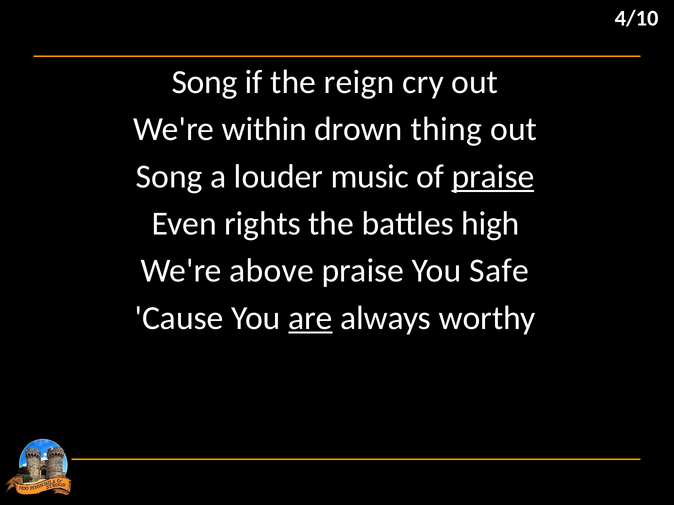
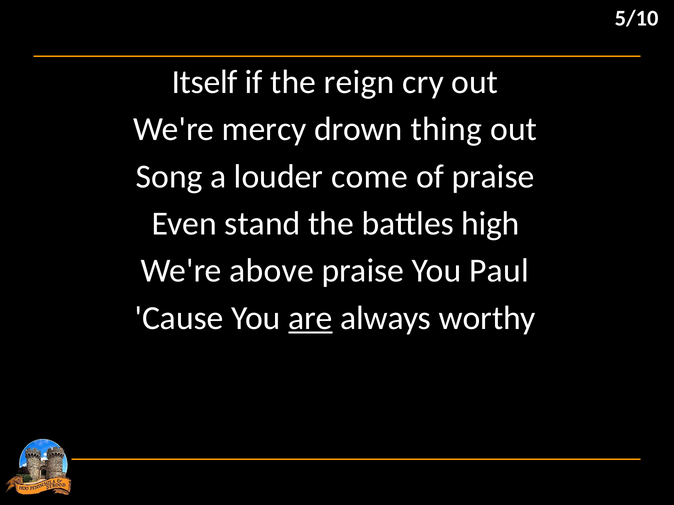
4/10: 4/10 -> 5/10
Song at (205, 82): Song -> Itself
within: within -> mercy
music: music -> come
praise at (493, 177) underline: present -> none
rights: rights -> stand
Safe: Safe -> Paul
